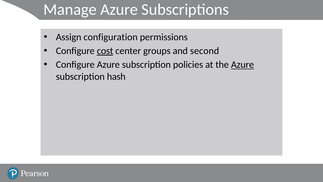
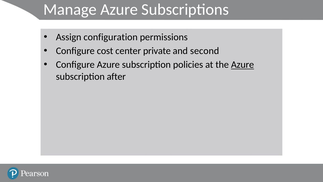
cost underline: present -> none
groups: groups -> private
hash: hash -> after
